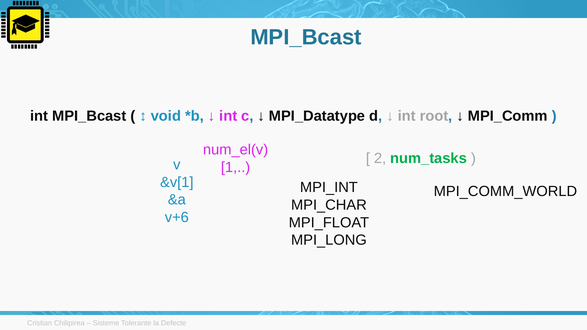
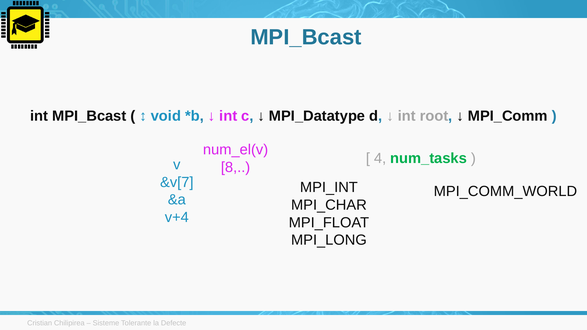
2: 2 -> 4
1: 1 -> 8
&v[1: &v[1 -> &v[7
v+6: v+6 -> v+4
